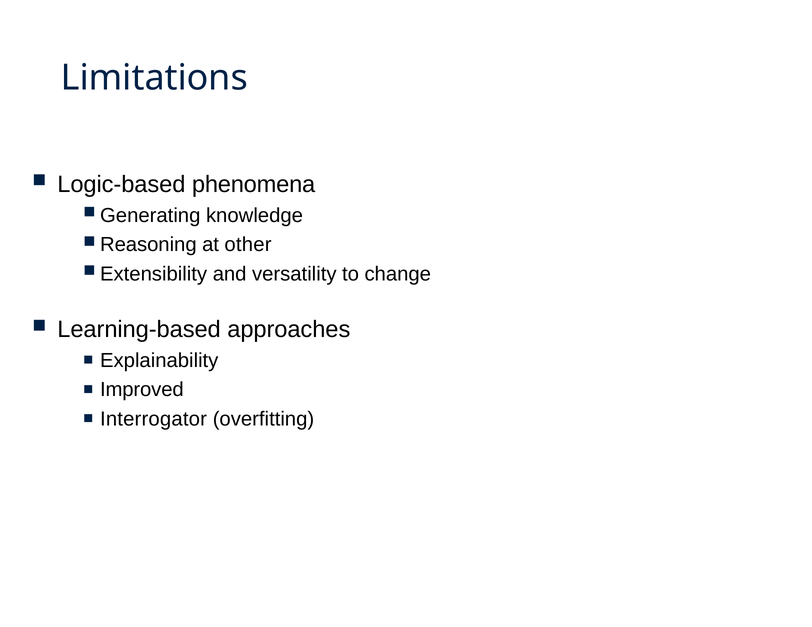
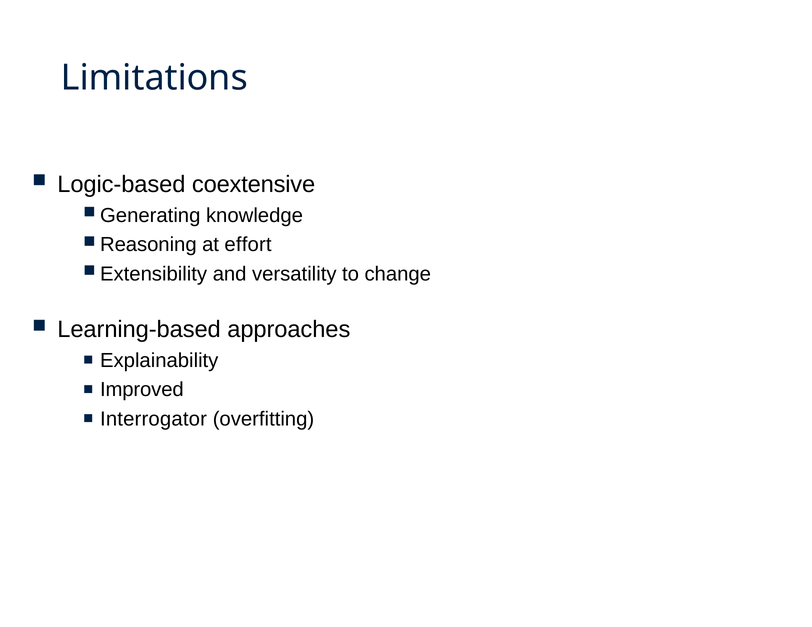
phenomena: phenomena -> coextensive
other: other -> effort
